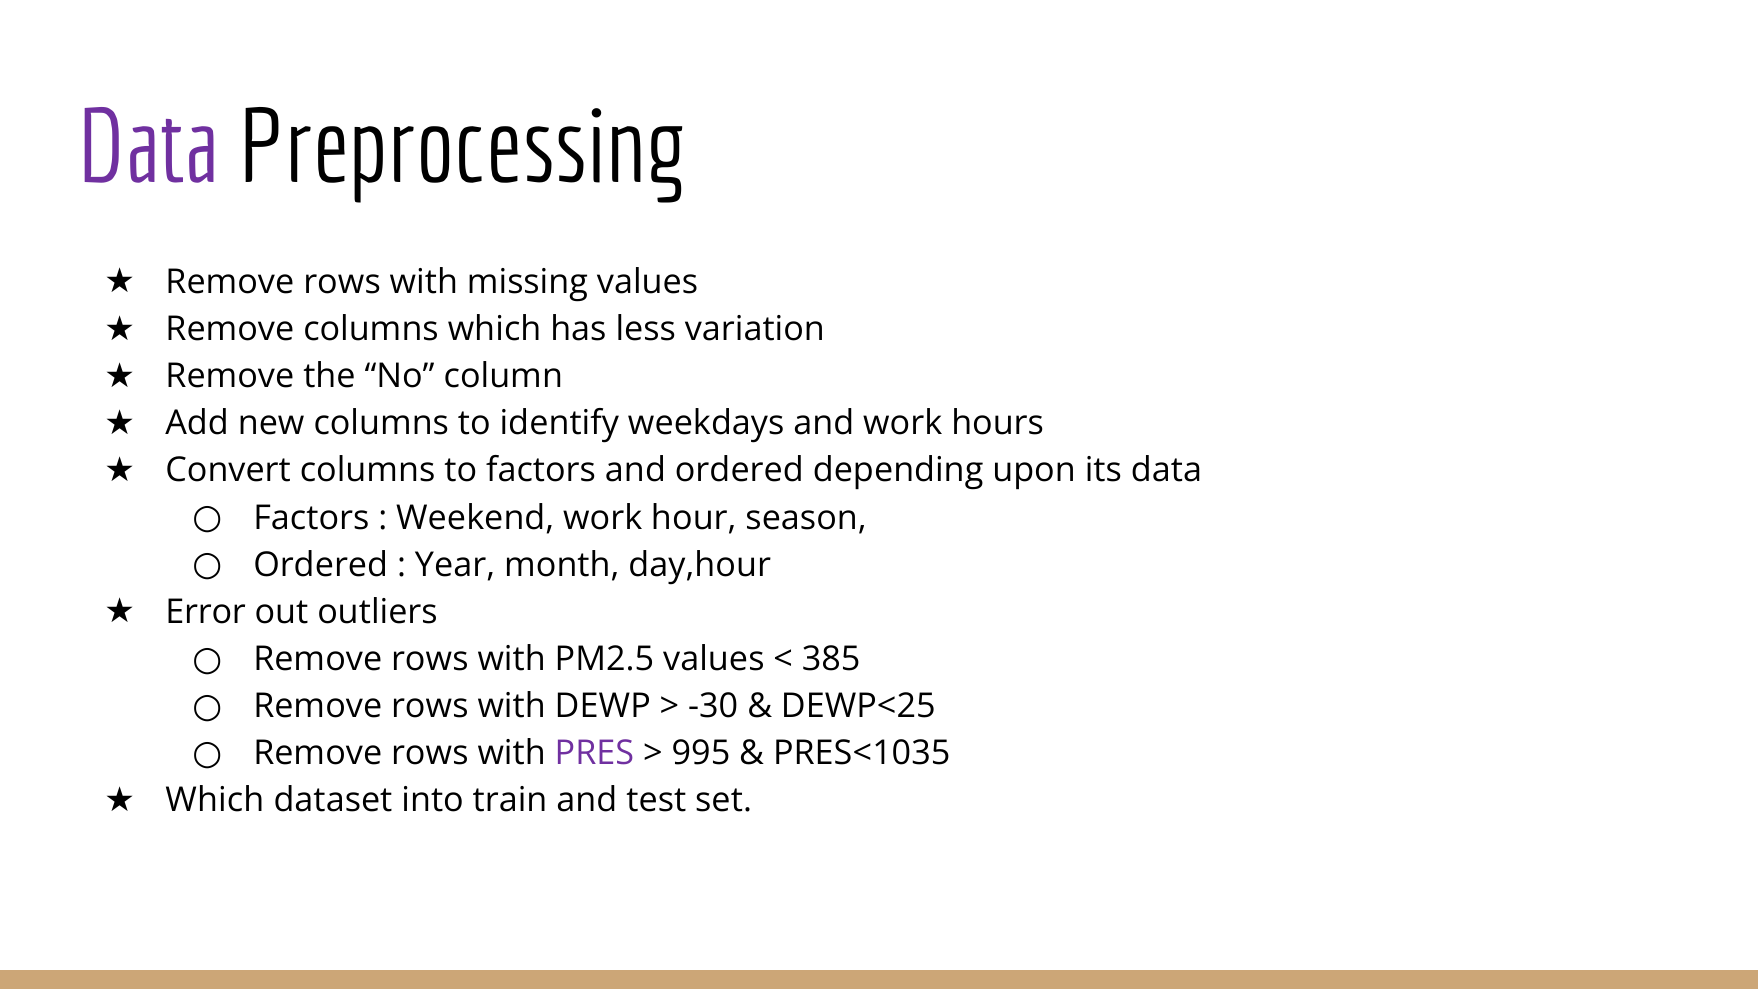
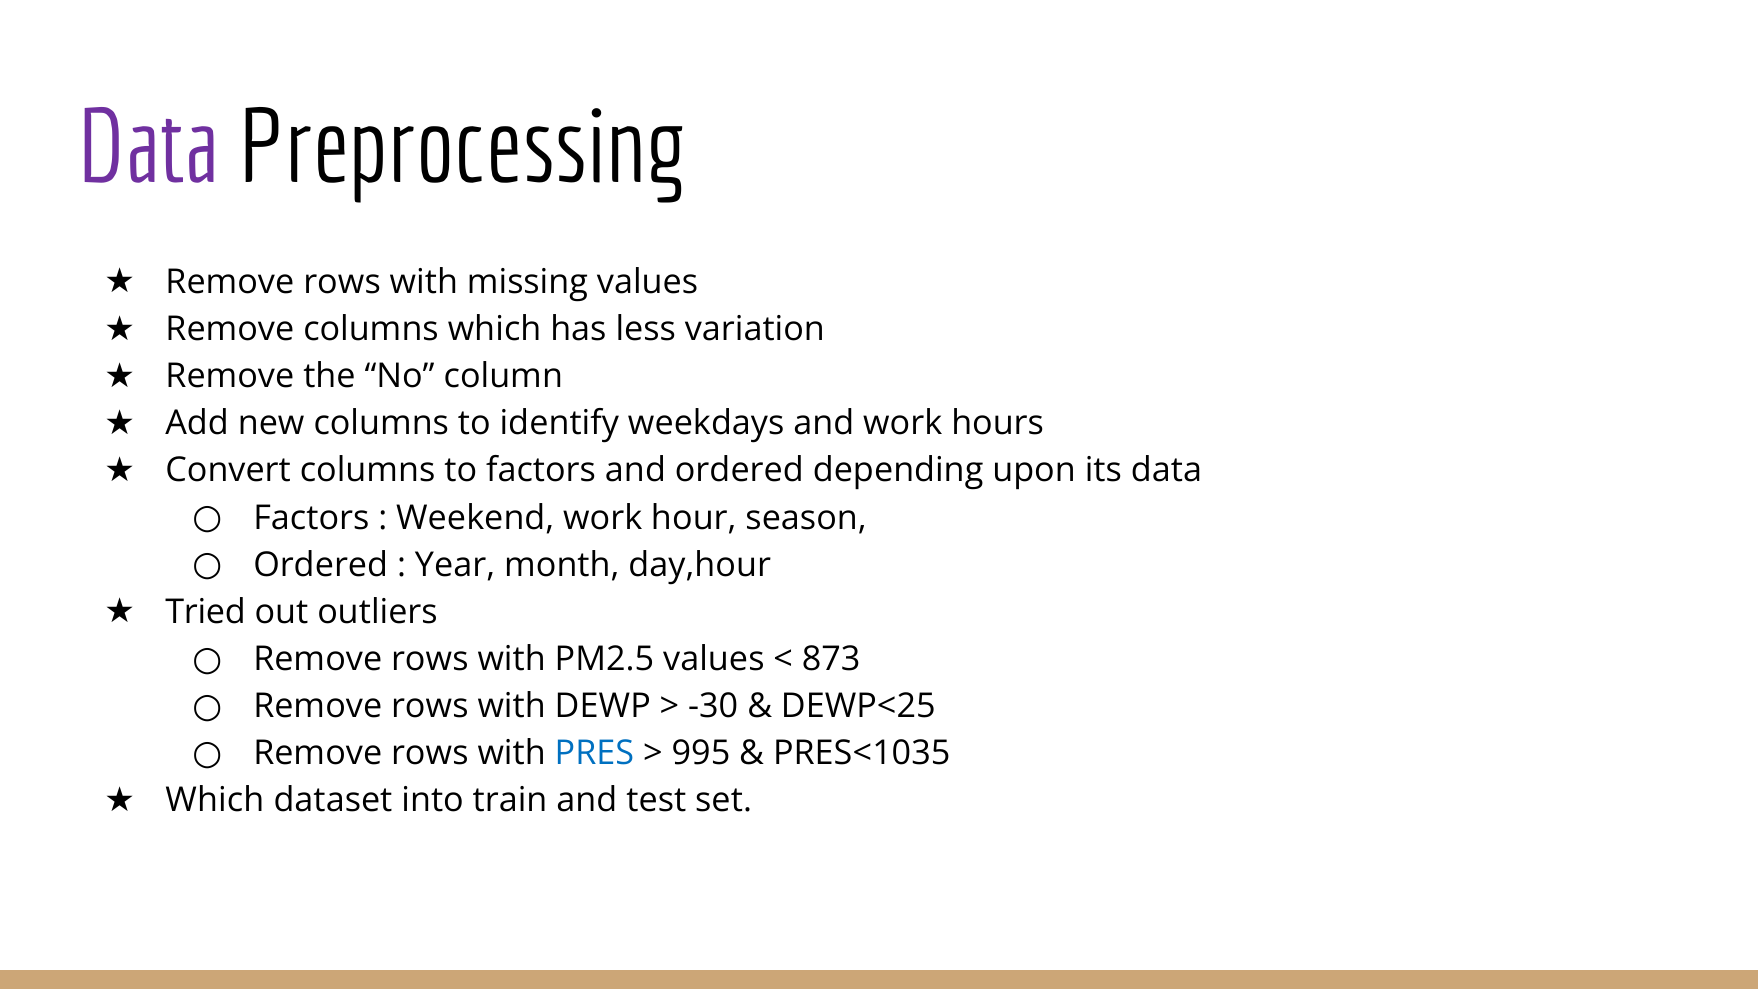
Error: Error -> Tried
385: 385 -> 873
PRES colour: purple -> blue
